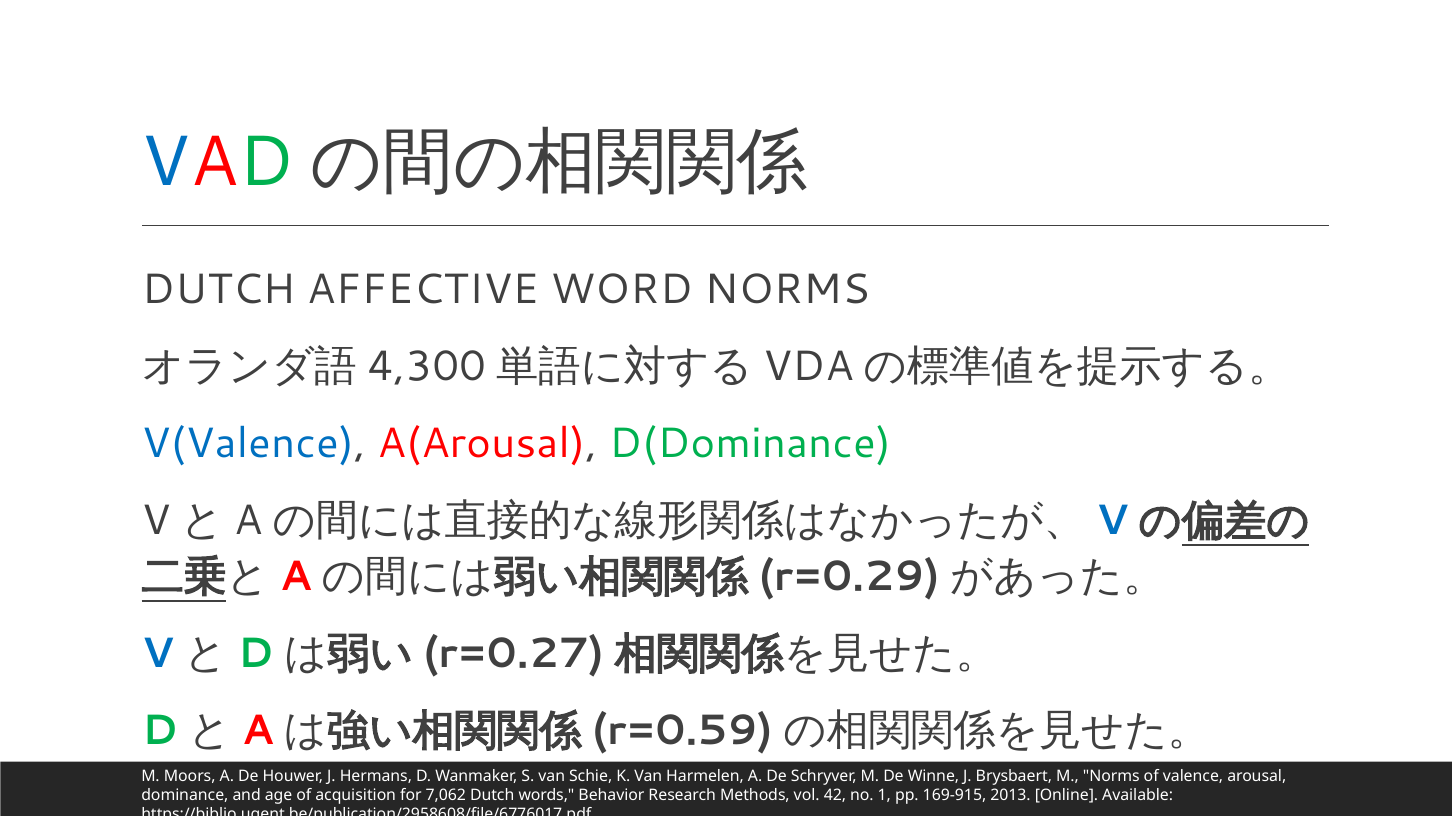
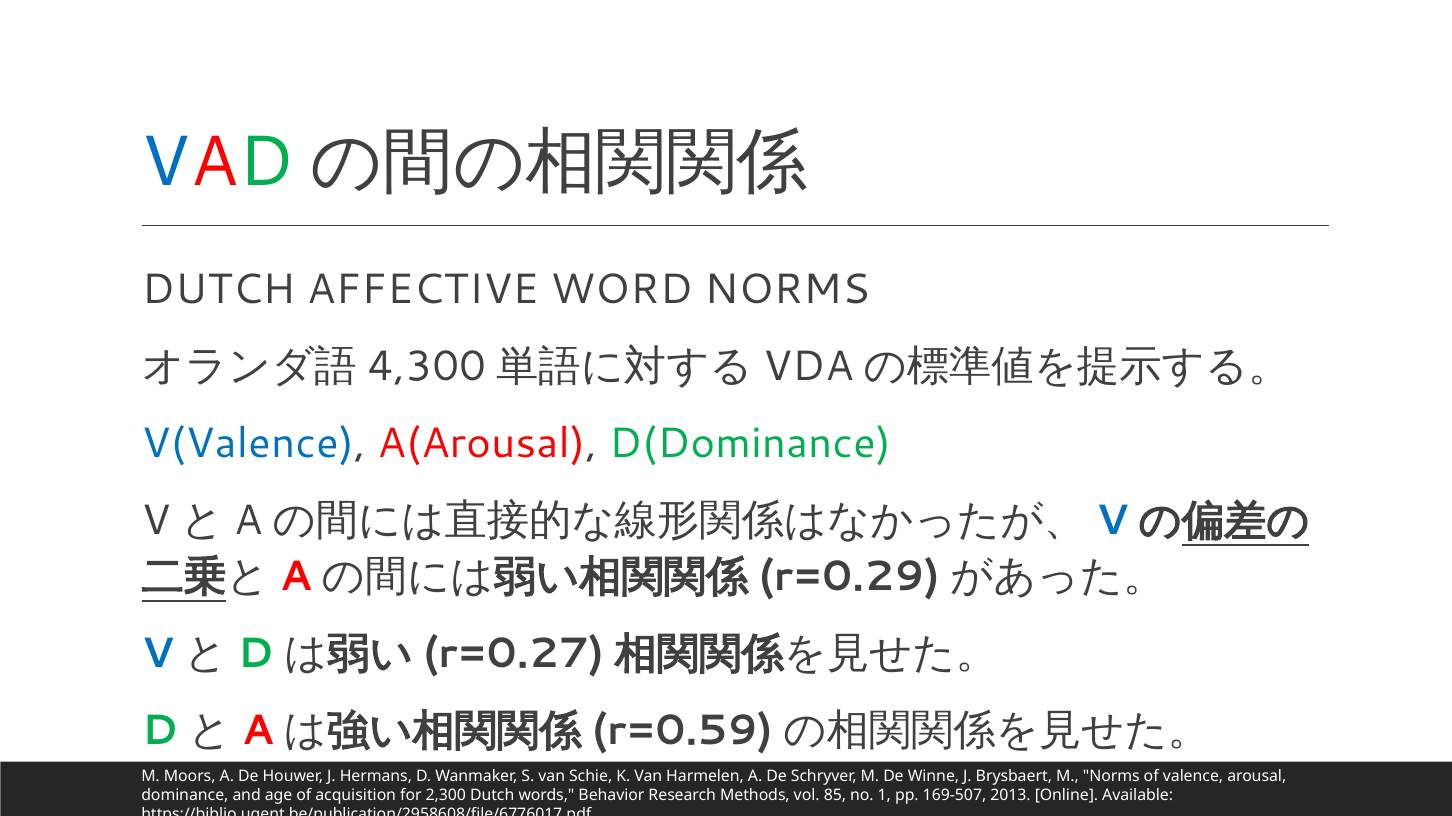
7,062: 7,062 -> 2,300
42: 42 -> 85
169-915: 169-915 -> 169-507
